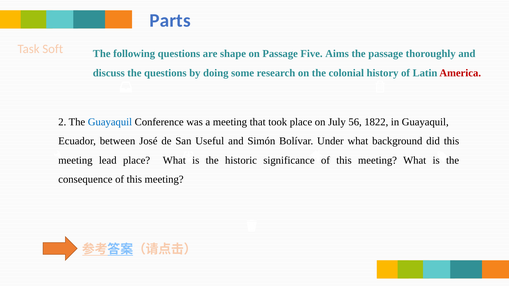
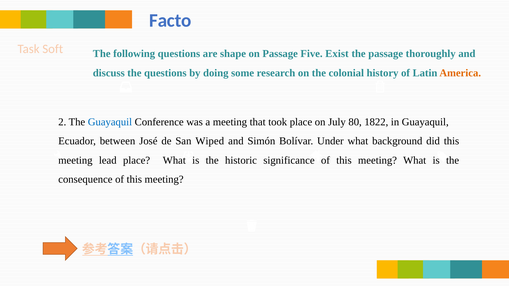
Parts: Parts -> Facto
Aims: Aims -> Exist
America colour: red -> orange
56: 56 -> 80
Useful: Useful -> Wiped
